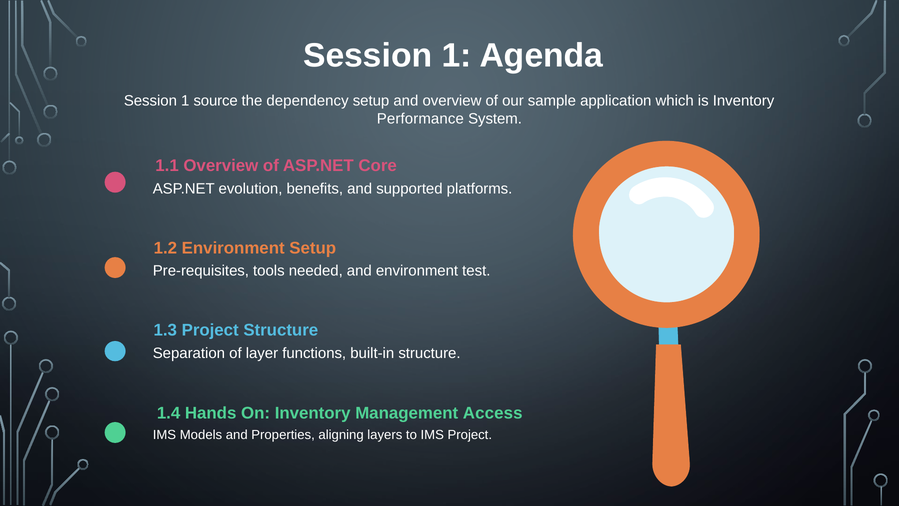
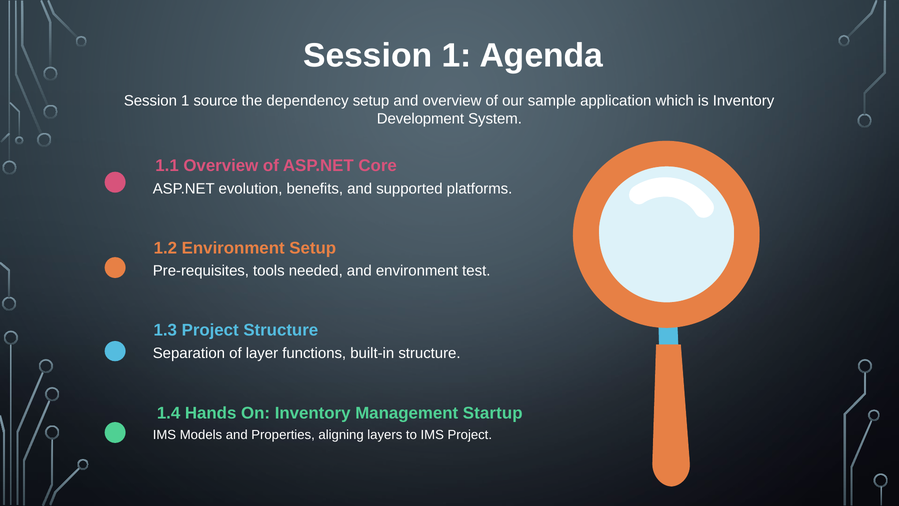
Performance: Performance -> Development
Access: Access -> Startup
